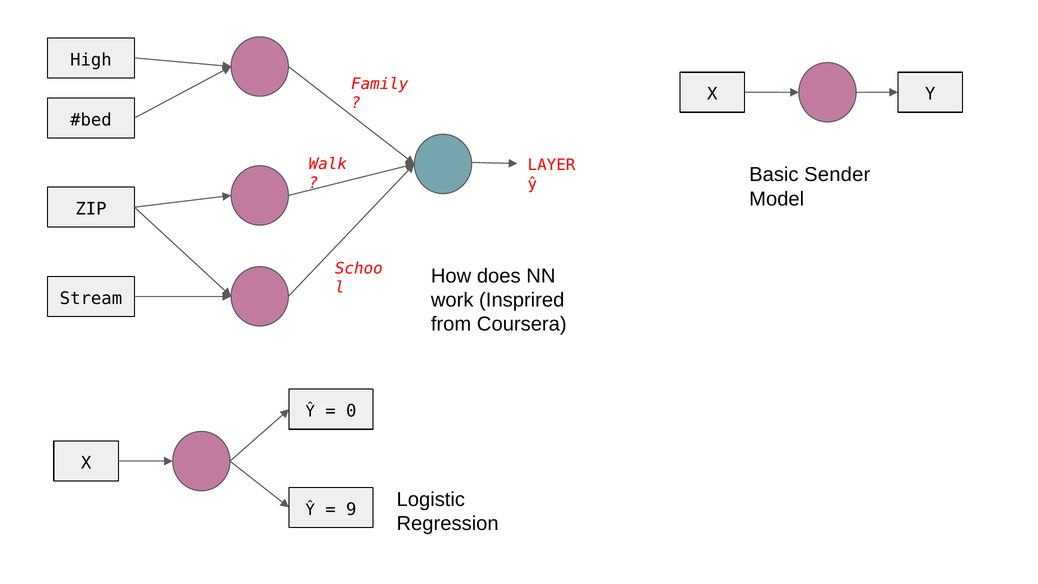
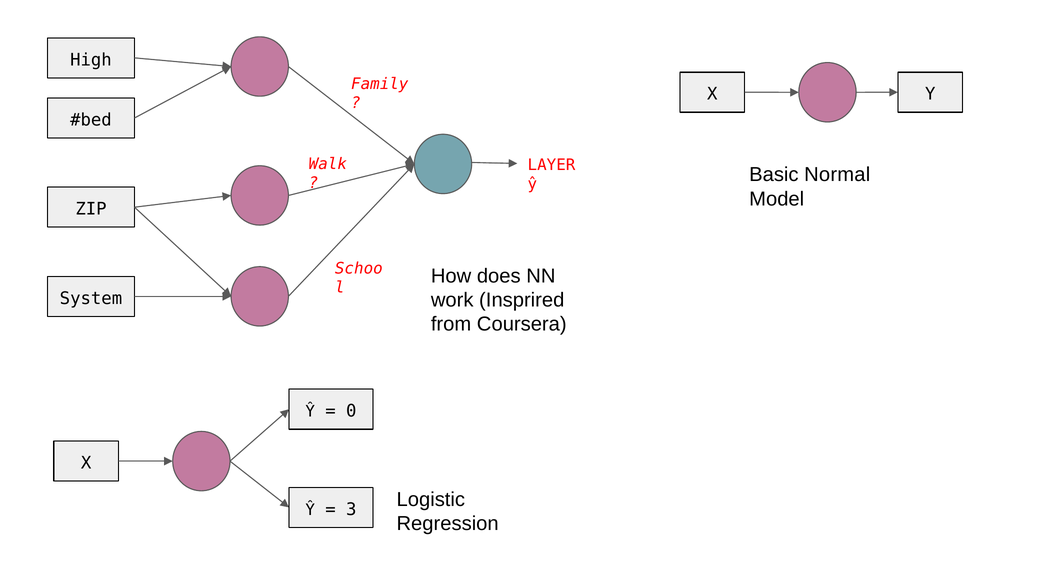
Sender: Sender -> Normal
Stream: Stream -> System
9: 9 -> 3
